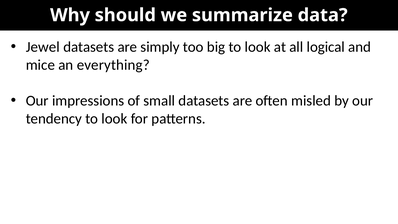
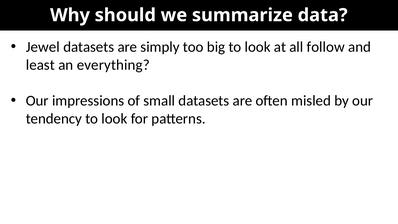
logical: logical -> follow
mice: mice -> least
